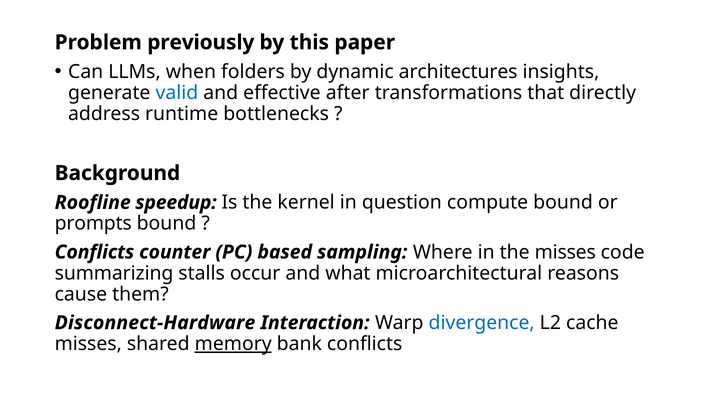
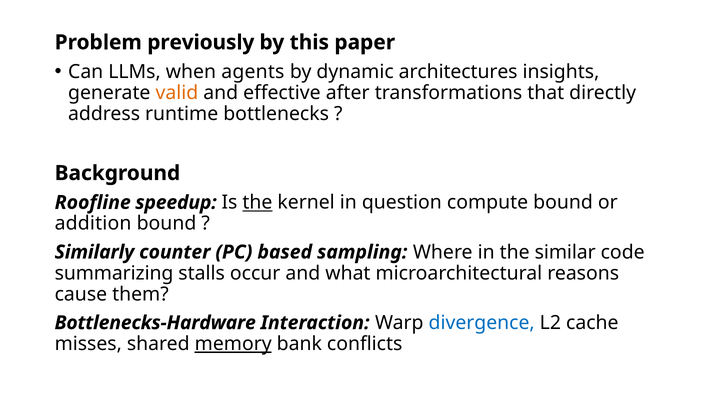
folders: folders -> agents
valid colour: blue -> orange
the at (257, 202) underline: none -> present
prompts: prompts -> addition
Conflicts at (94, 252): Conflicts -> Similarly
the misses: misses -> similar
Disconnect-Hardware: Disconnect-Hardware -> Bottlenecks-Hardware
